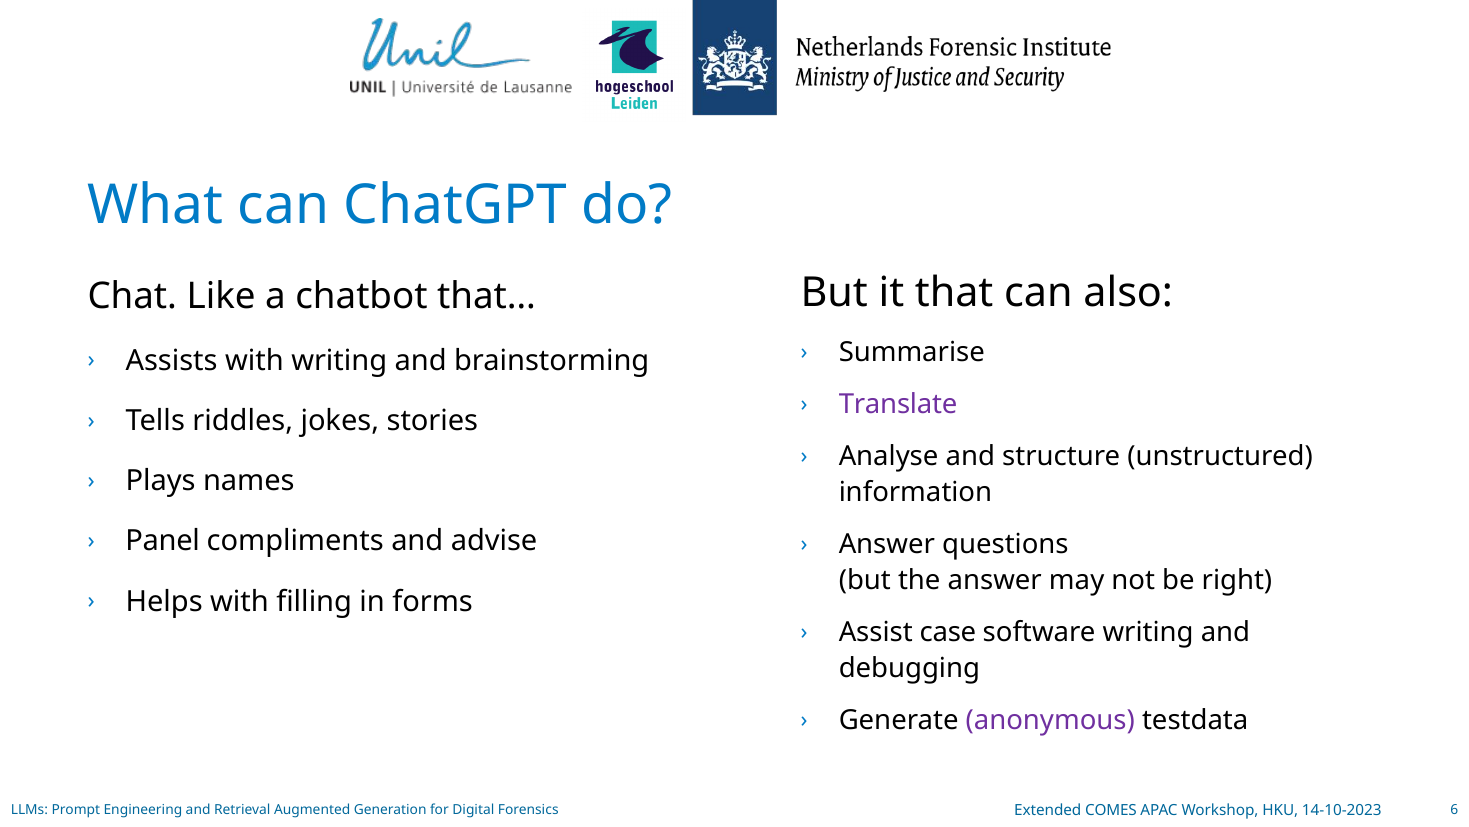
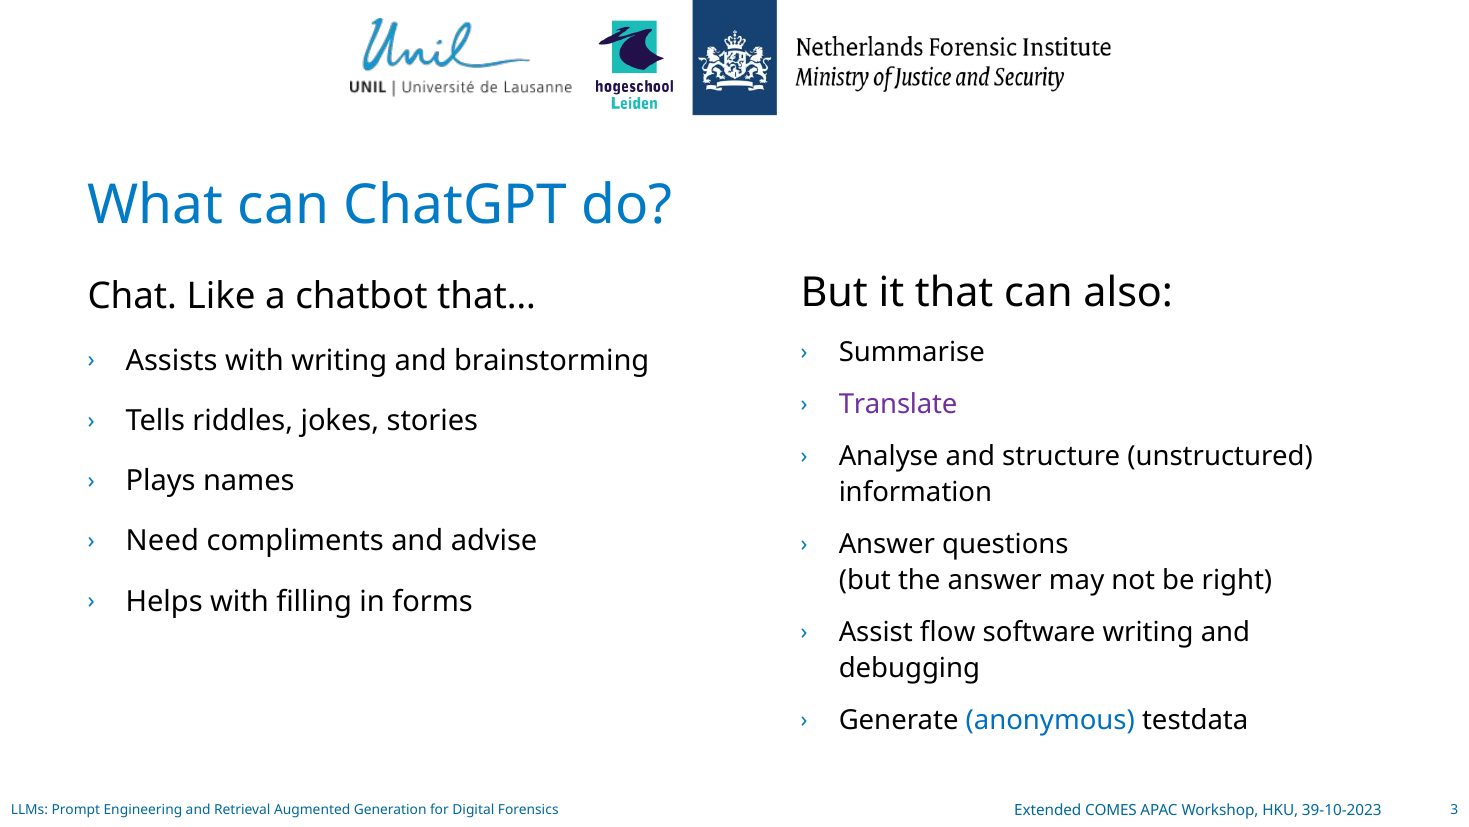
Panel: Panel -> Need
case: case -> flow
anonymous colour: purple -> blue
6: 6 -> 3
14-10-2023: 14-10-2023 -> 39-10-2023
